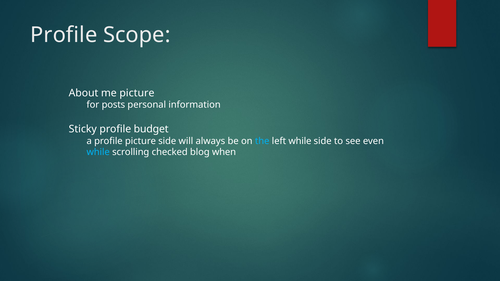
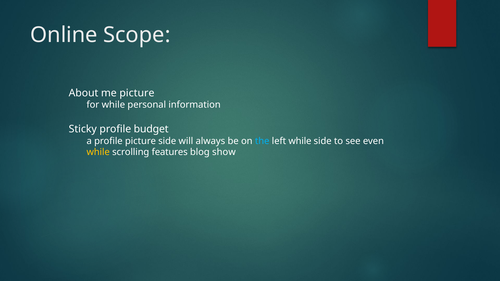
Profile at (64, 35): Profile -> Online
posts at (113, 105): posts -> while
while at (98, 152) colour: light blue -> yellow
checked: checked -> features
when: when -> show
